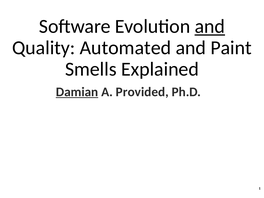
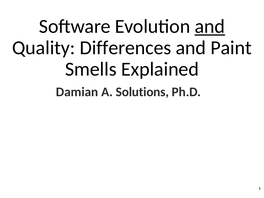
Automated: Automated -> Differences
Damian underline: present -> none
Provided: Provided -> Solutions
